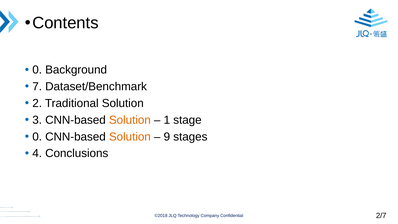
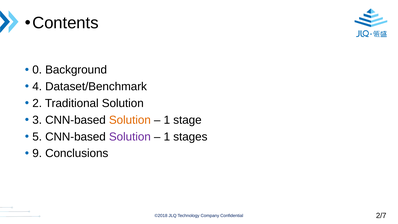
7: 7 -> 4
0 at (37, 137): 0 -> 5
Solution at (130, 137) colour: orange -> purple
9 at (167, 137): 9 -> 1
4: 4 -> 9
